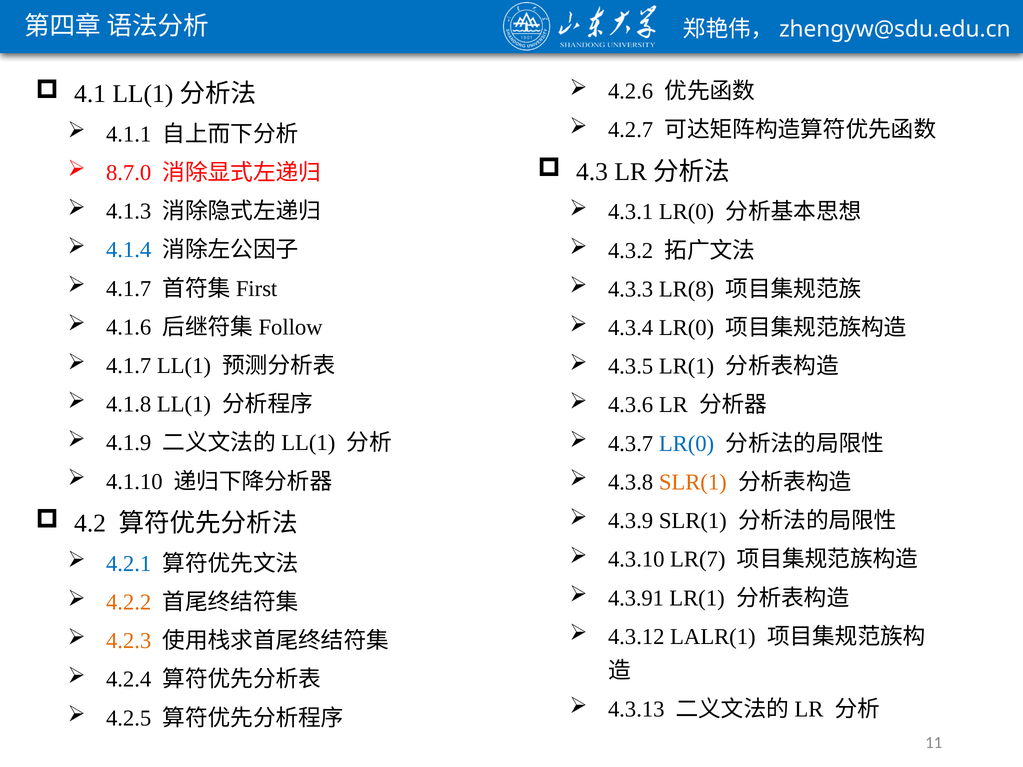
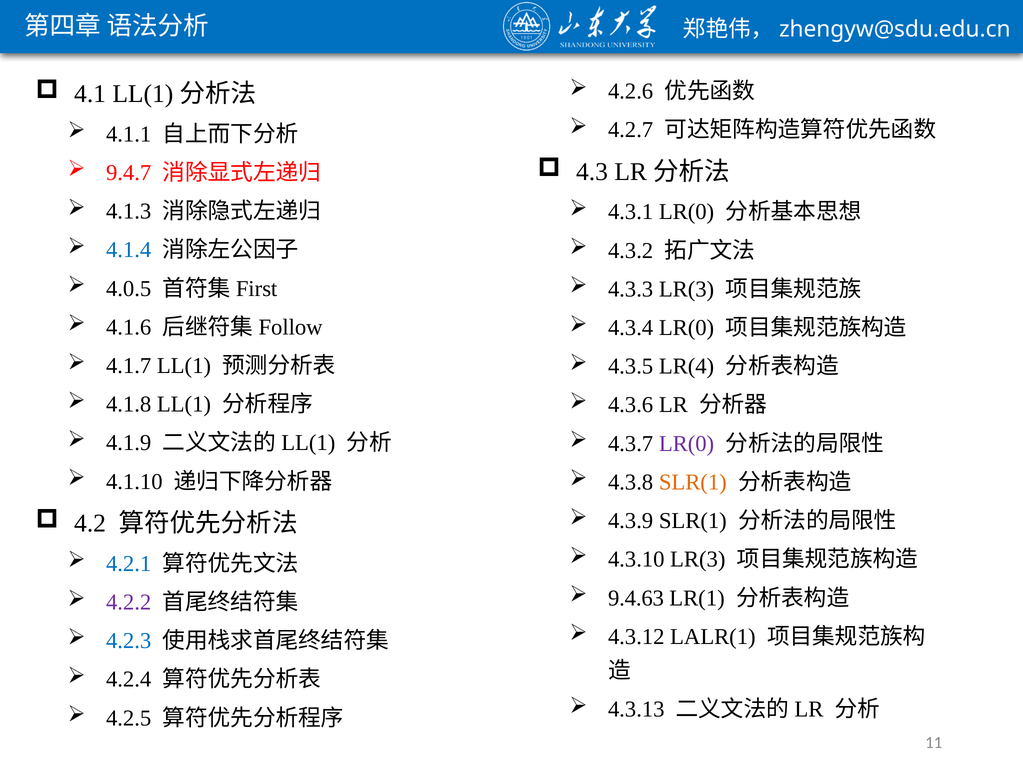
8.7.0: 8.7.0 -> 9.4.7
4.1.7 at (129, 289): 4.1.7 -> 4.0.5
4.3.3 LR(8: LR(8 -> LR(3
4.3.5 LR(1: LR(1 -> LR(4
LR(0 at (687, 444) colour: blue -> purple
4.3.10 LR(7: LR(7 -> LR(3
4.3.91: 4.3.91 -> 9.4.63
4.2.2 colour: orange -> purple
4.2.3 colour: orange -> blue
